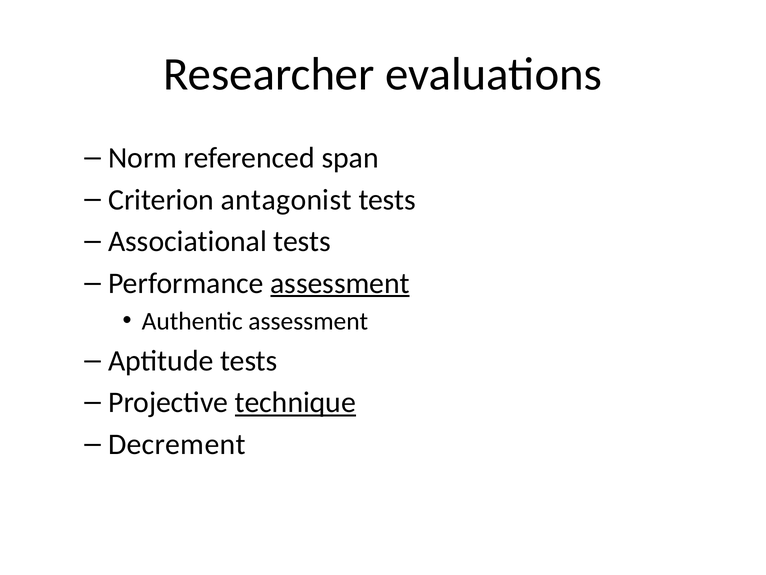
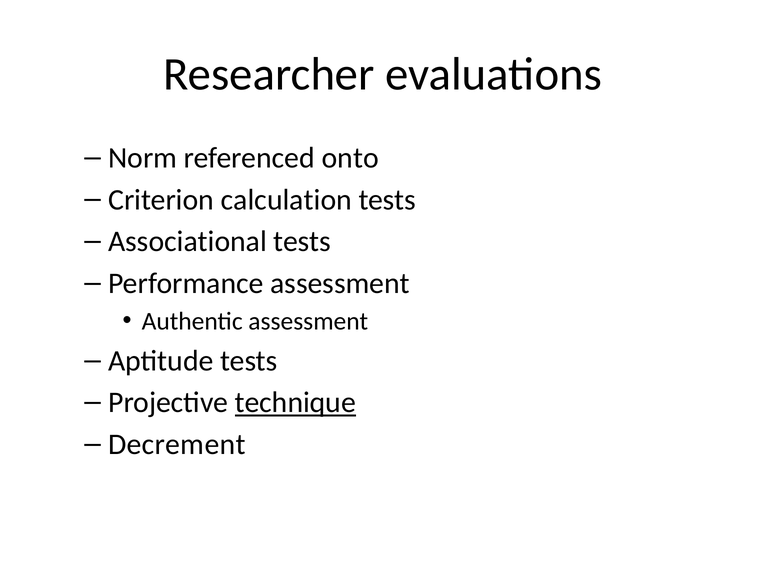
span: span -> onto
antagonist: antagonist -> calculation
assessment at (340, 283) underline: present -> none
